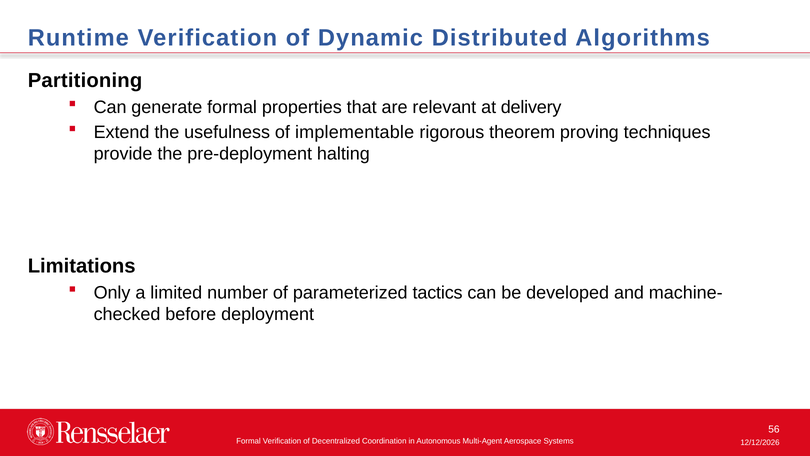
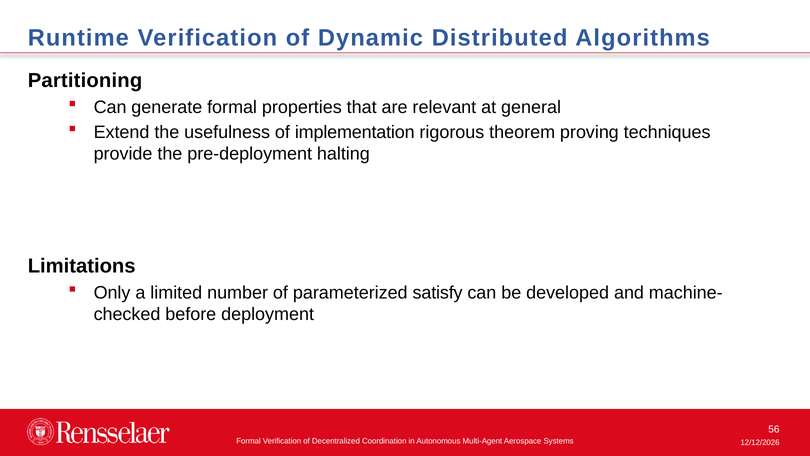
delivery: delivery -> general
implementable: implementable -> implementation
tactics: tactics -> satisfy
